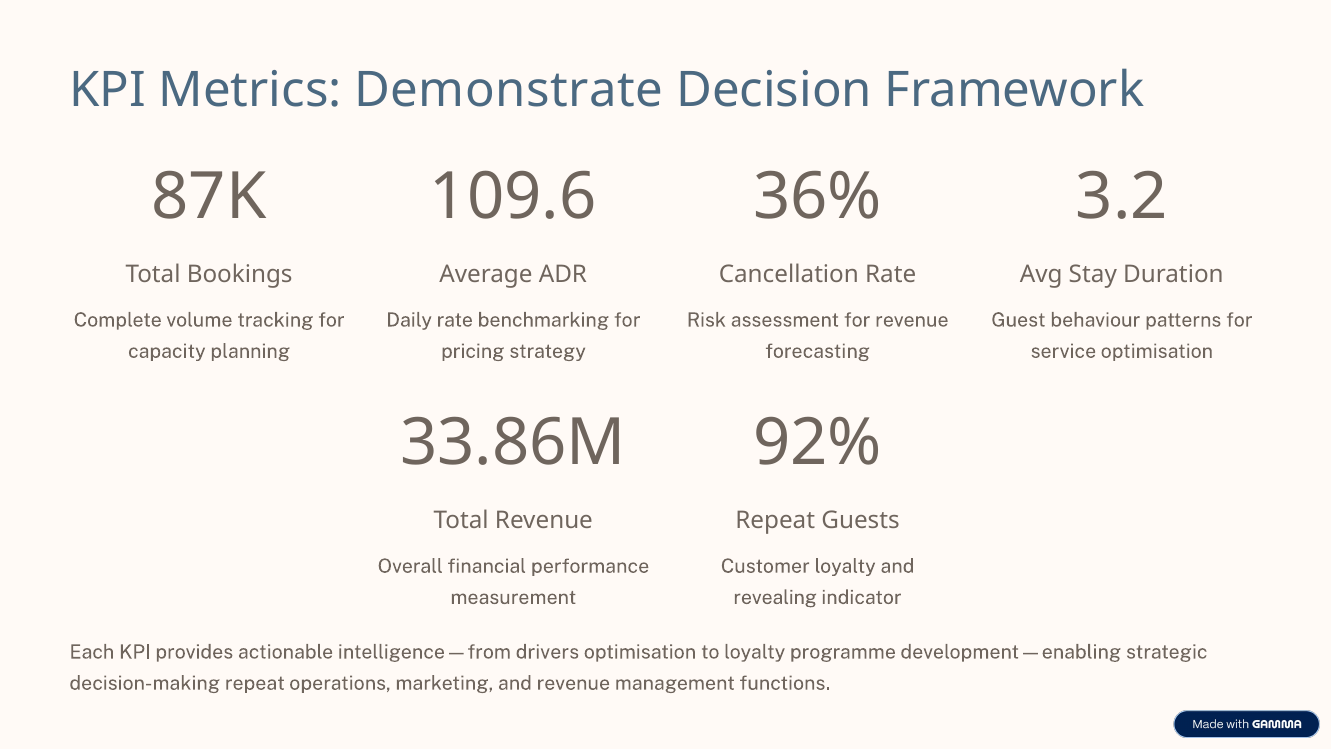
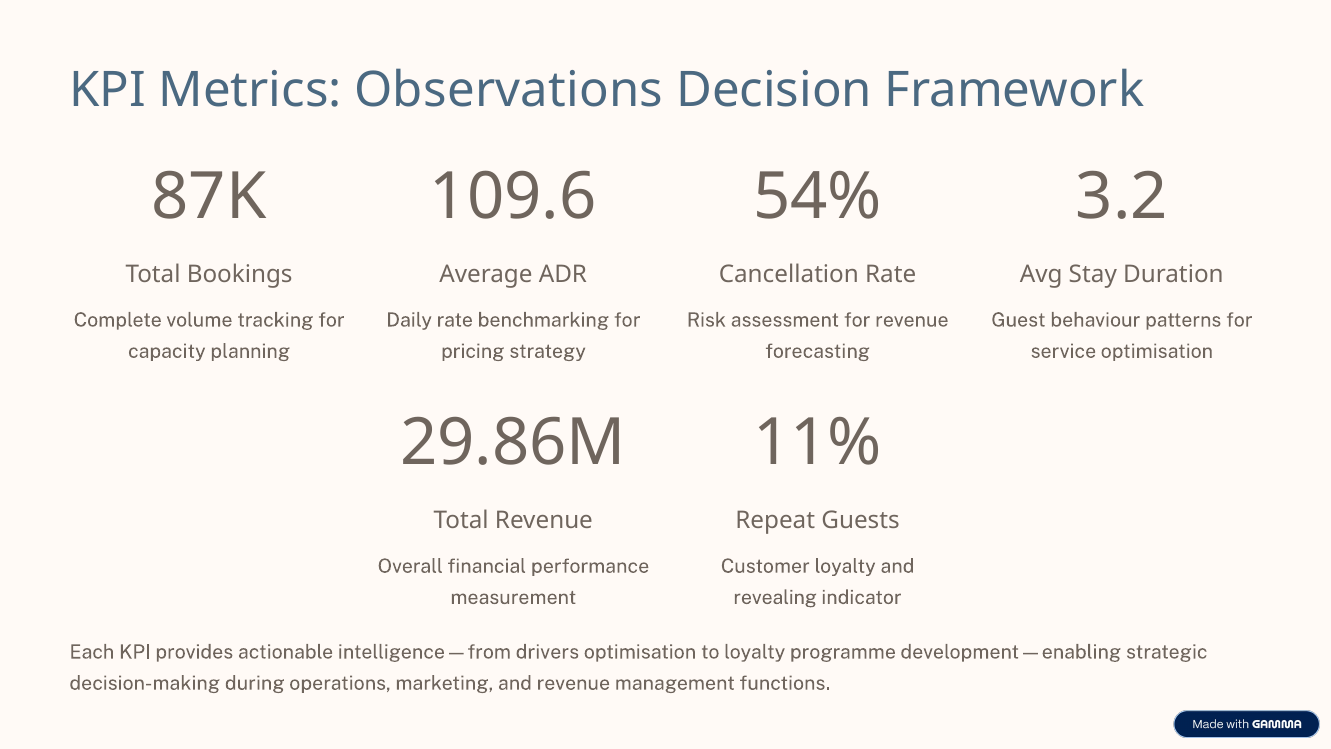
Demonstrate: Demonstrate -> Observations
36%: 36% -> 54%
33.86M: 33.86M -> 29.86M
92%: 92% -> 11%
decision-making repeat: repeat -> during
